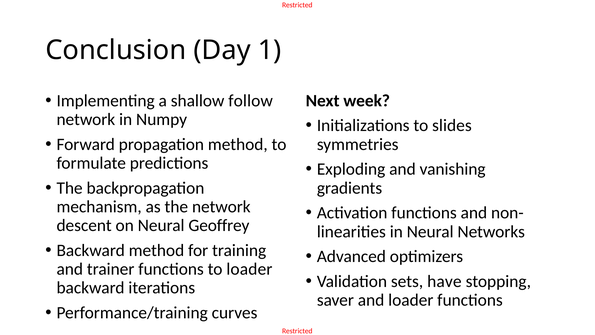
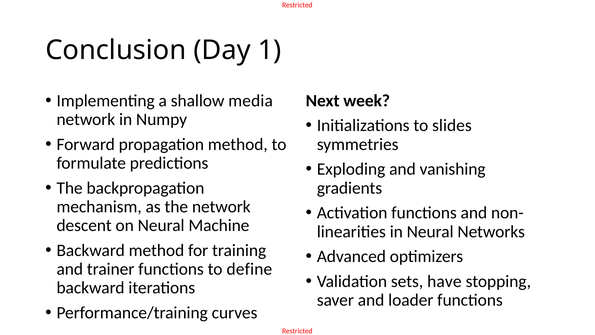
follow: follow -> media
Geoffrey: Geoffrey -> Machine
to loader: loader -> define
